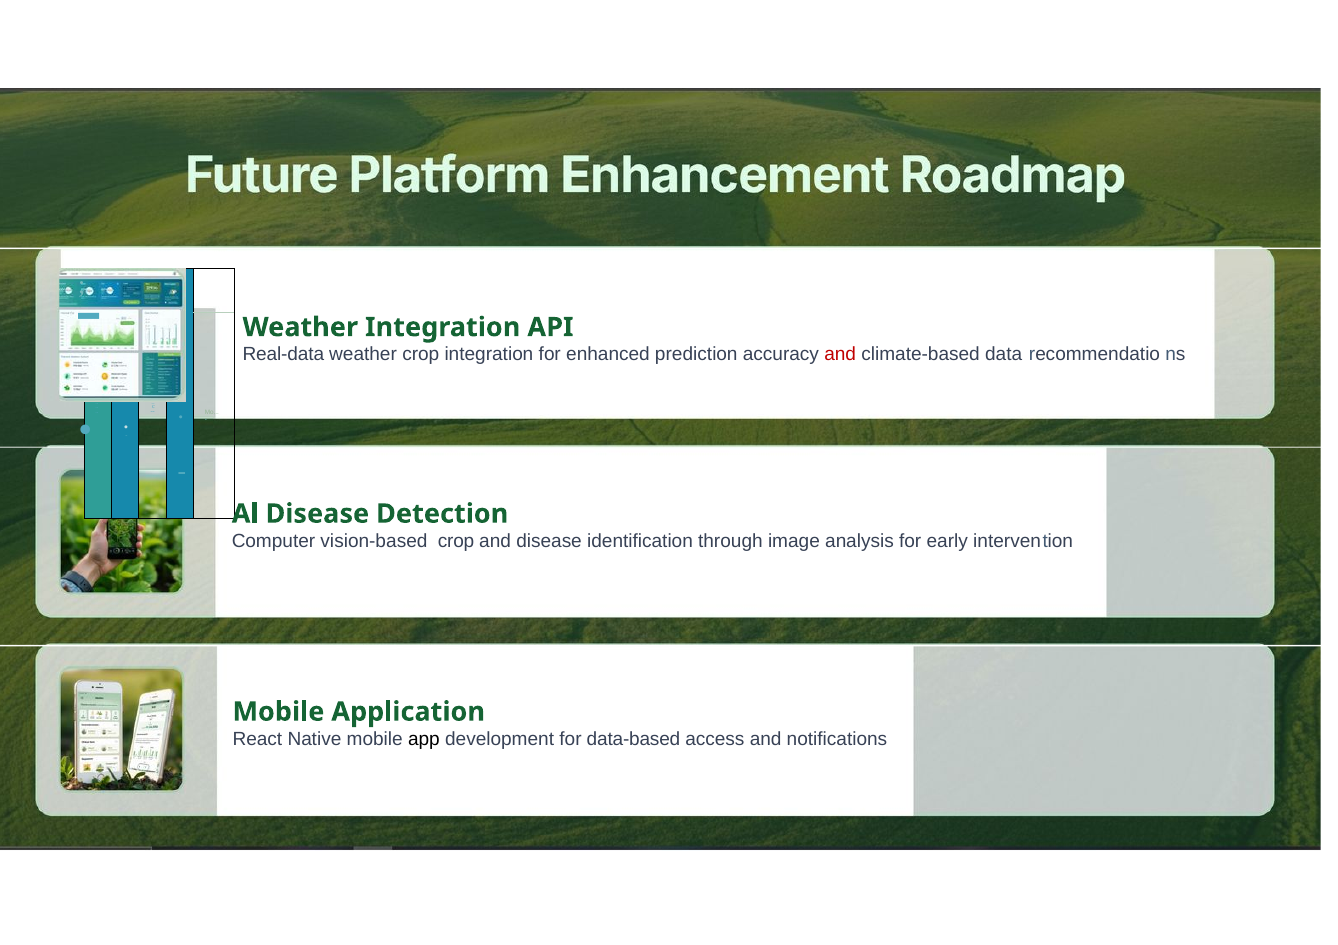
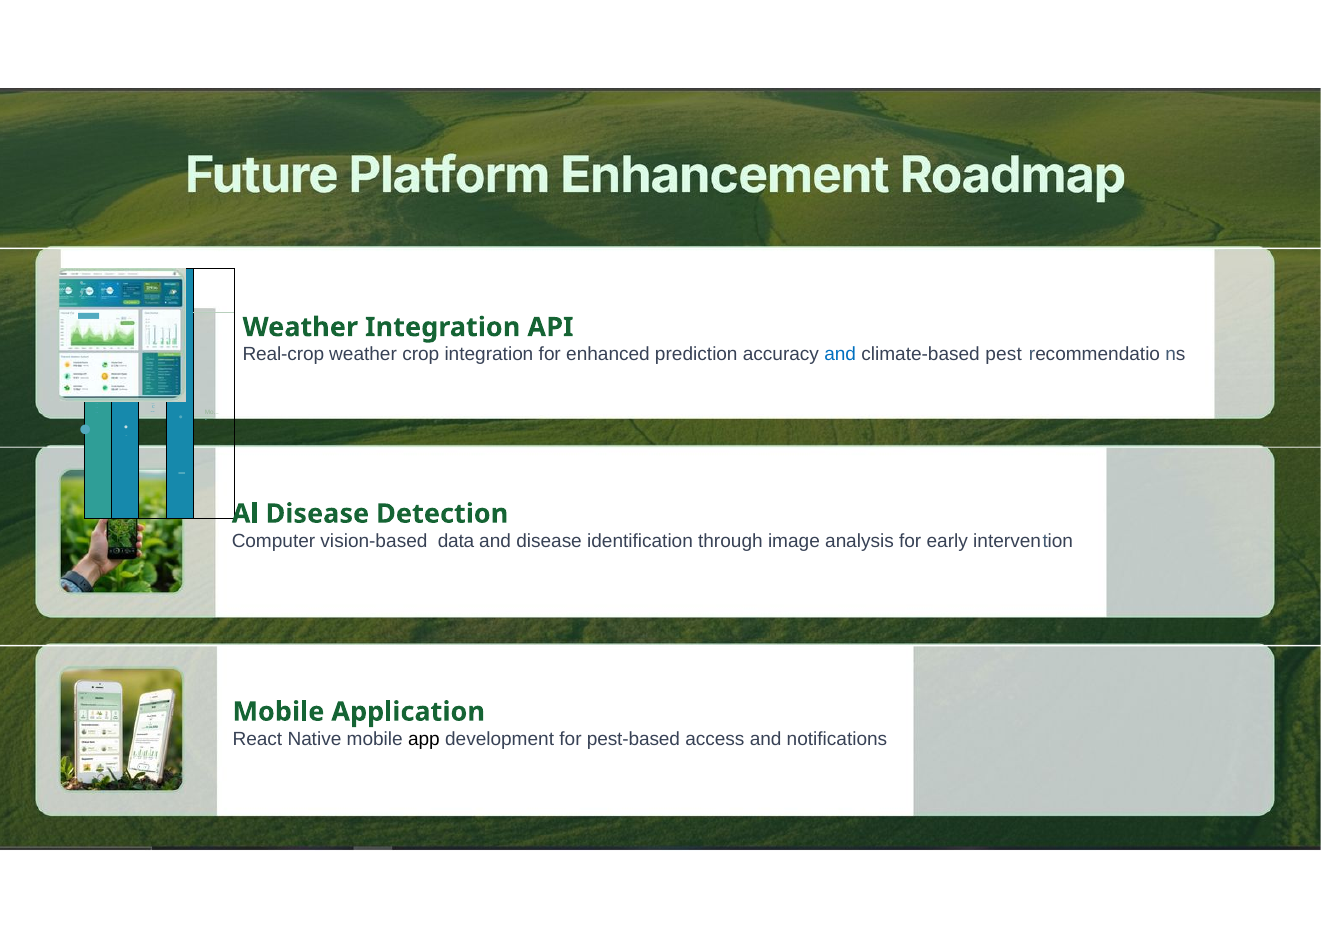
Real-data: Real-data -> Real-crop
and at (840, 355) colour: red -> blue
data: data -> pest
vision-based crop: crop -> data
data-based: data-based -> pest-based
